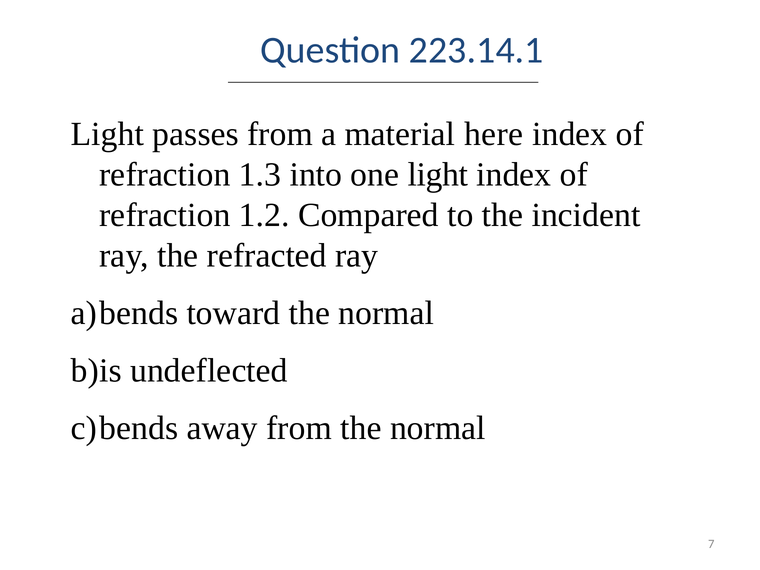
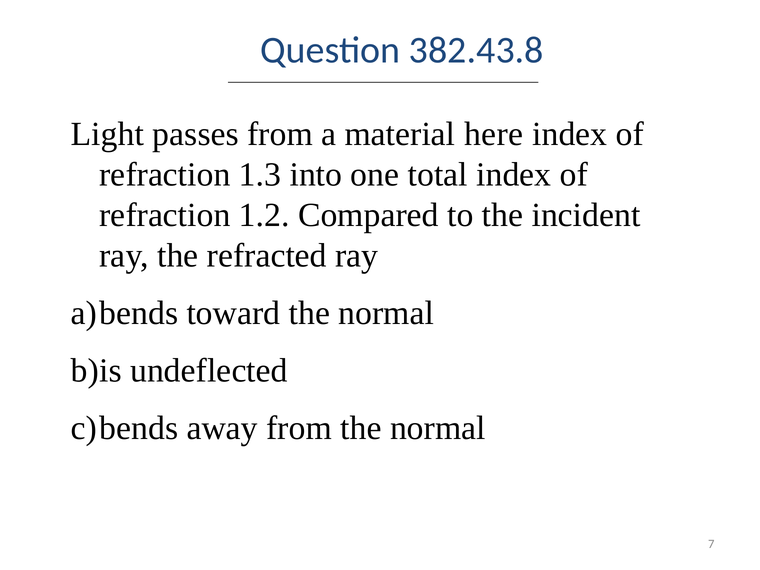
223.14.1: 223.14.1 -> 382.43.8
one light: light -> total
